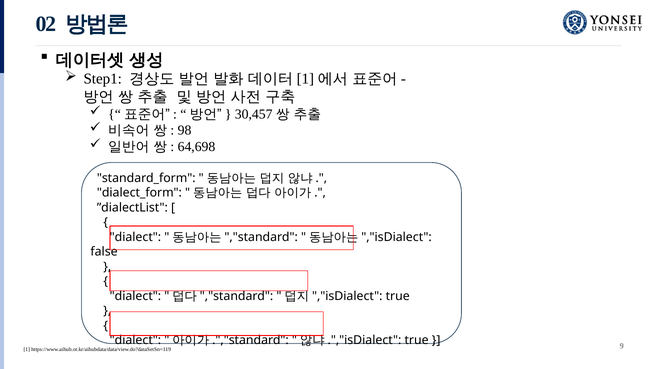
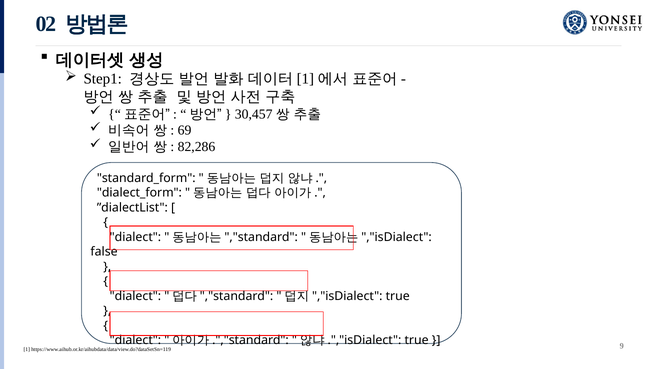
98: 98 -> 69
64,698: 64,698 -> 82,286
